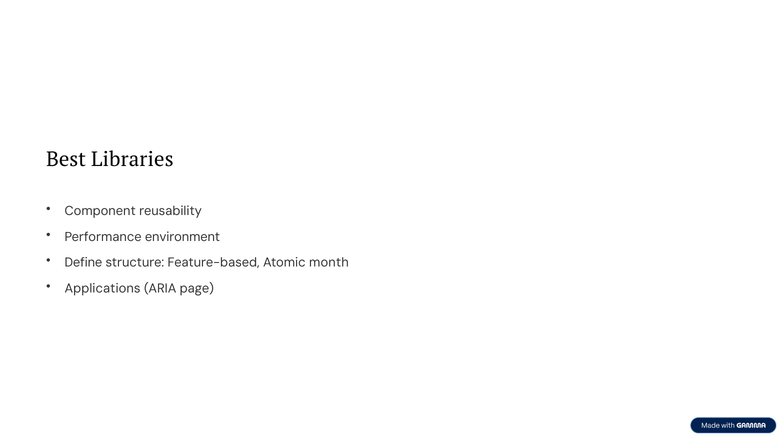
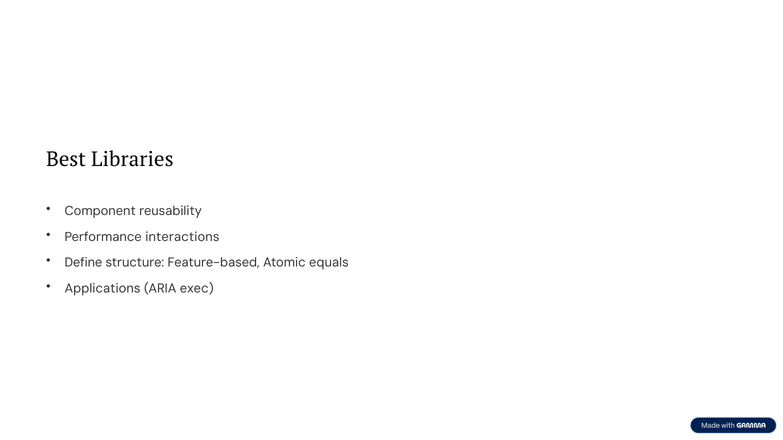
environment: environment -> interactions
month: month -> equals
page: page -> exec
